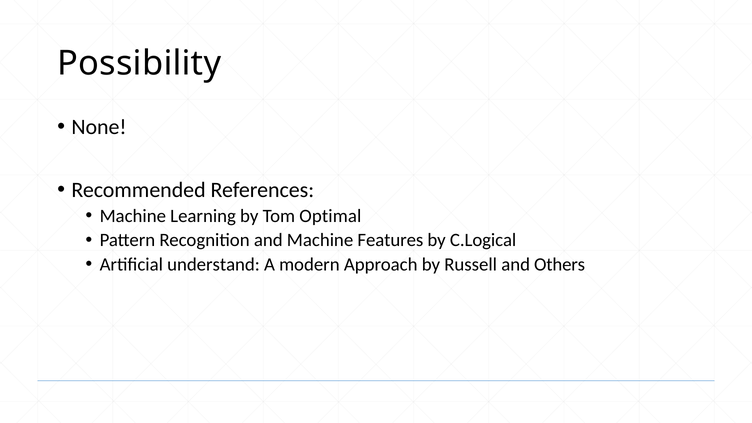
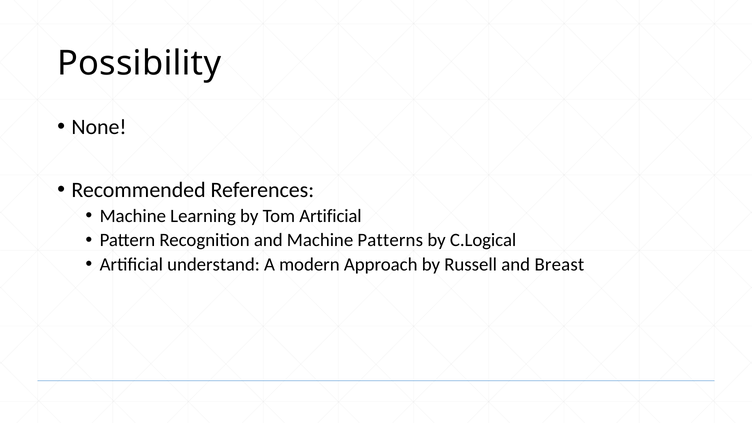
Tom Optimal: Optimal -> Artificial
Features: Features -> Patterns
Others: Others -> Breast
